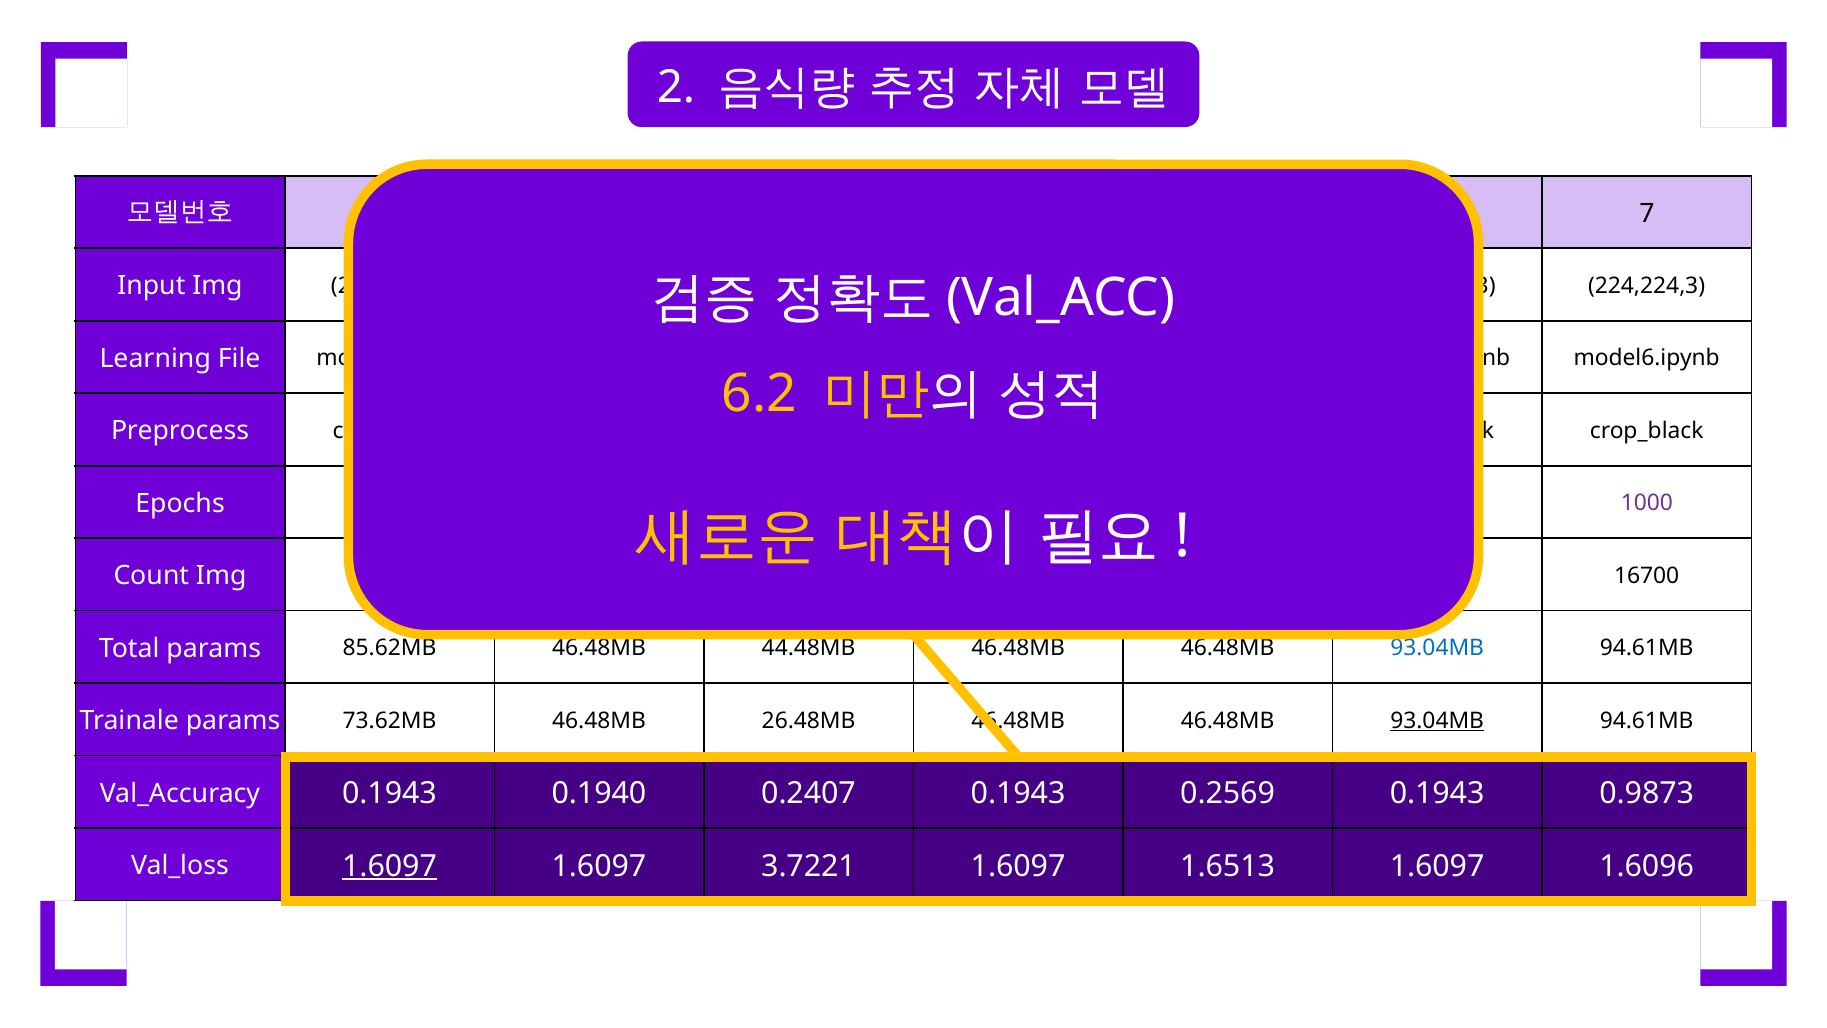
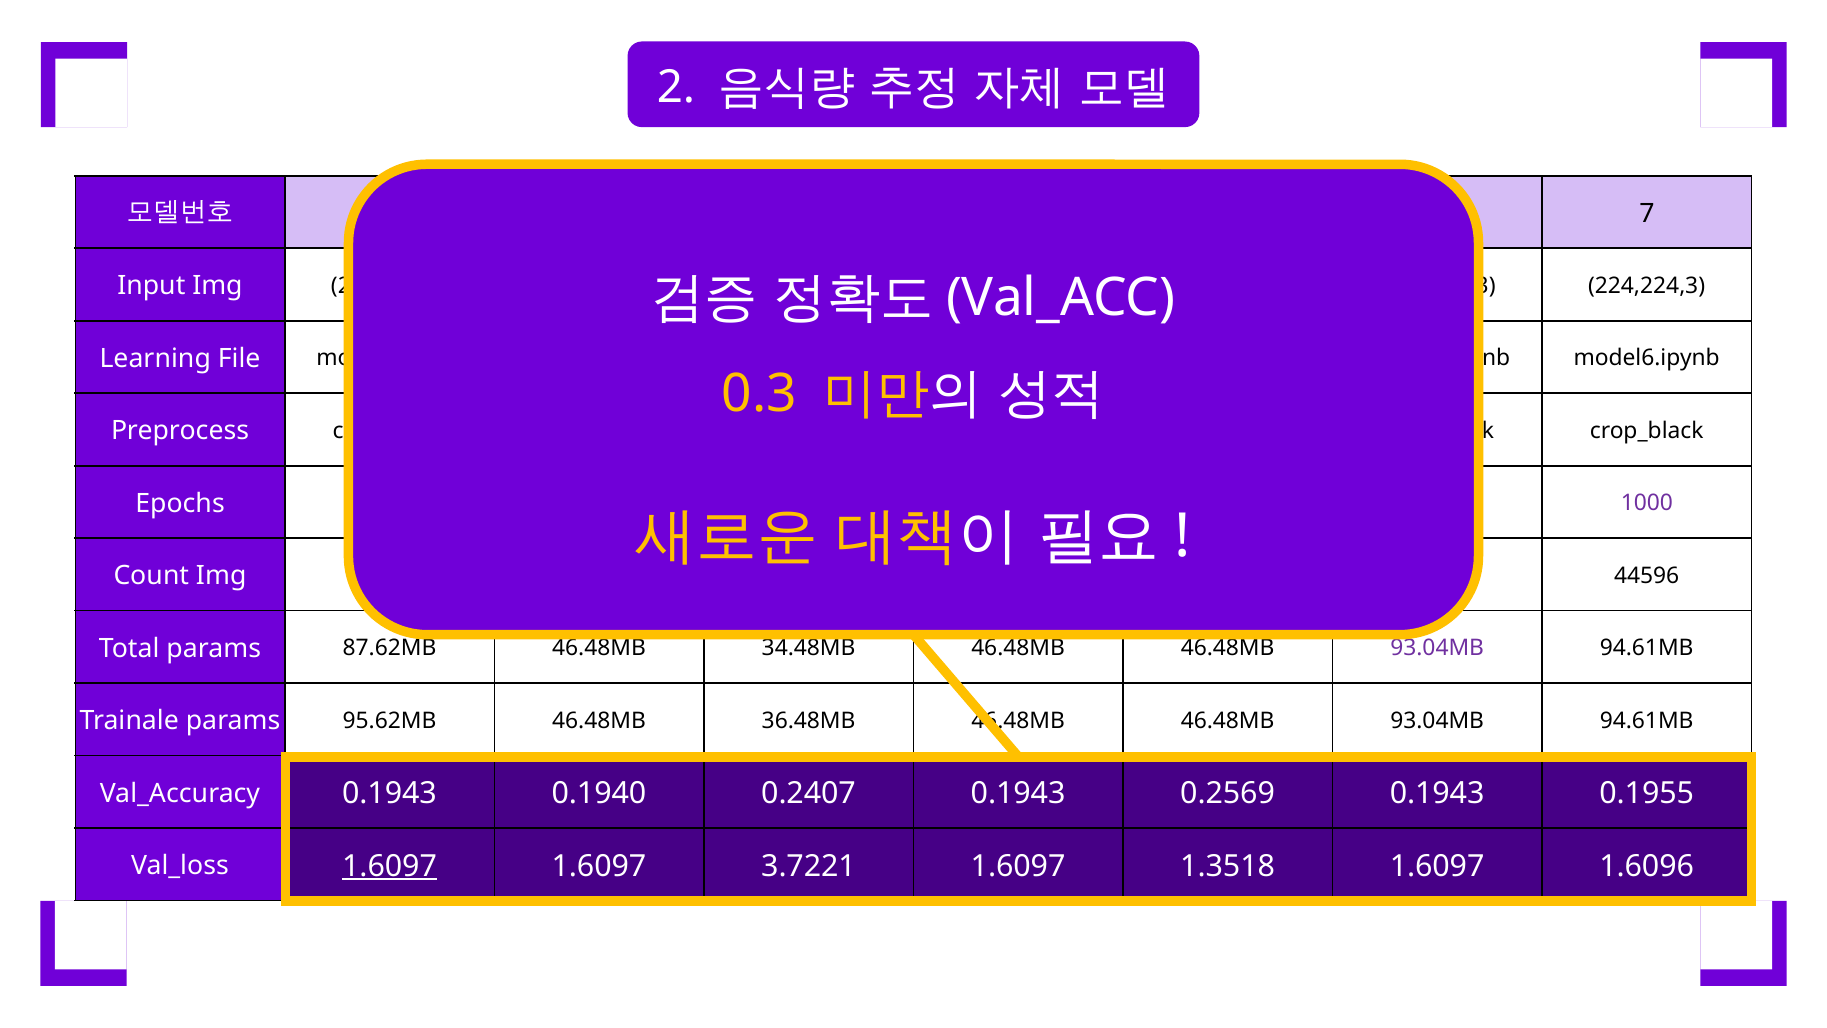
6.2: 6.2 -> 0.3
16700: 16700 -> 44596
85.62MB: 85.62MB -> 87.62MB
44.48MB: 44.48MB -> 34.48MB
93.04MB at (1437, 648) colour: blue -> purple
73.62MB: 73.62MB -> 95.62MB
26.48MB: 26.48MB -> 36.48MB
93.04MB at (1437, 720) underline: present -> none
0.9873: 0.9873 -> 0.1955
1.6513: 1.6513 -> 1.3518
